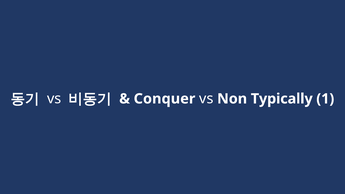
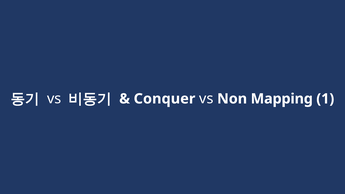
Typically: Typically -> Mapping
